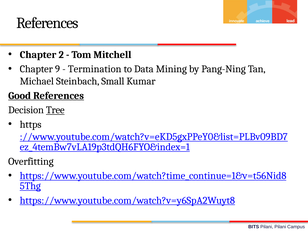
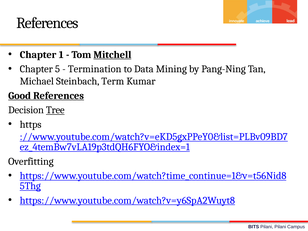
2: 2 -> 1
Mitchell underline: none -> present
9: 9 -> 5
Small: Small -> Term
